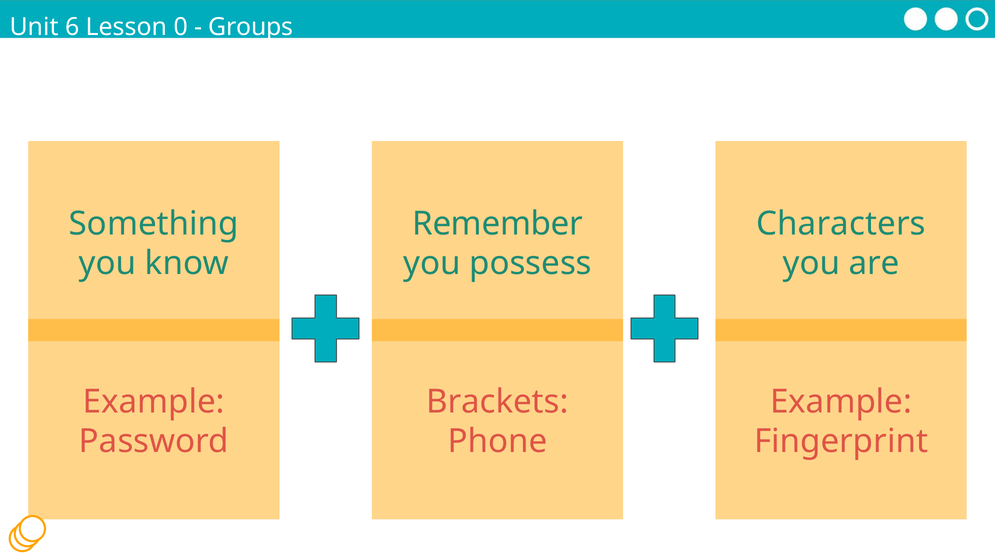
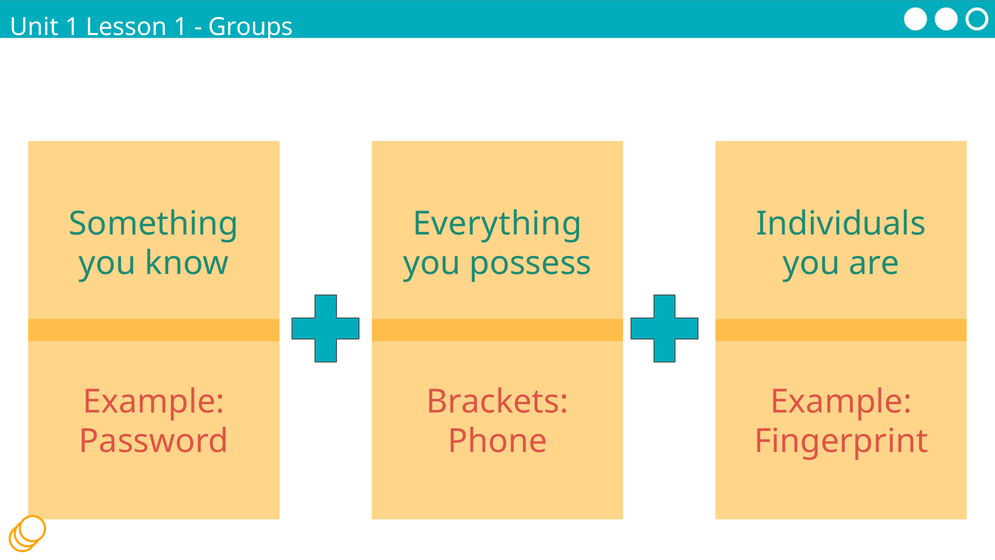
Unit 6: 6 -> 1
Lesson 0: 0 -> 1
Remember: Remember -> Everything
Characters: Characters -> Individuals
